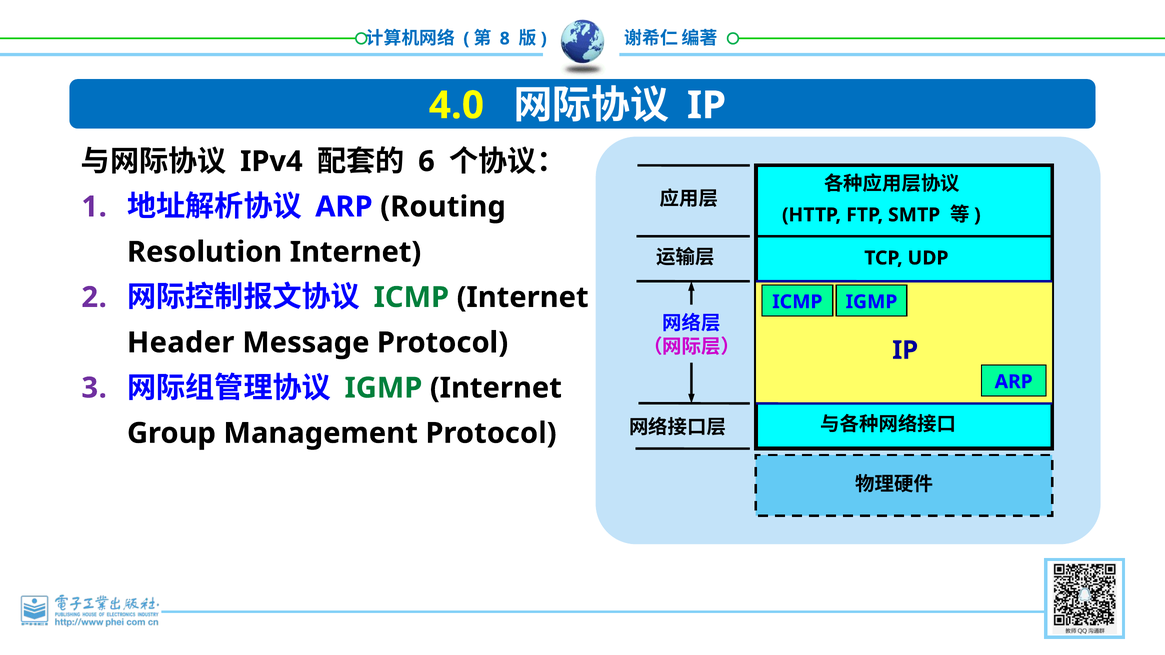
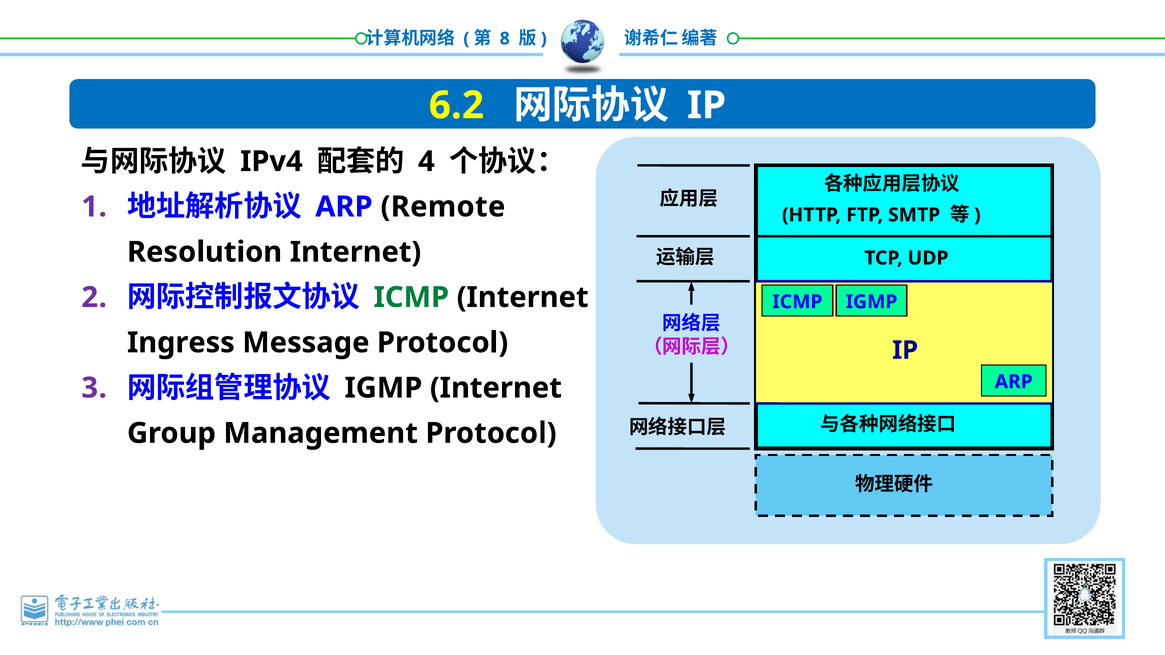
4.0: 4.0 -> 6.2
6: 6 -> 4
Routing: Routing -> Remote
Header: Header -> Ingress
IGMP at (383, 388) colour: green -> black
